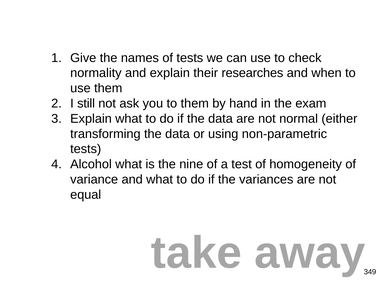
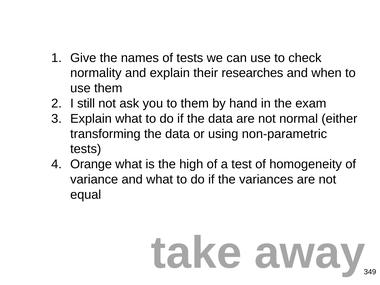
Alcohol: Alcohol -> Orange
nine: nine -> high
